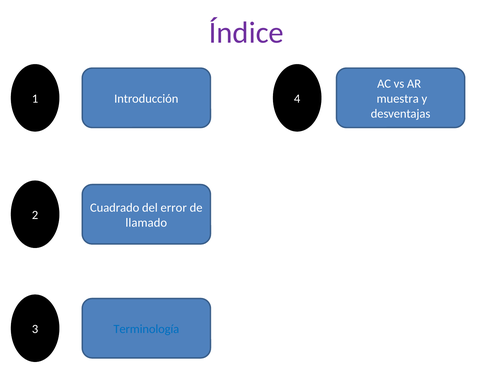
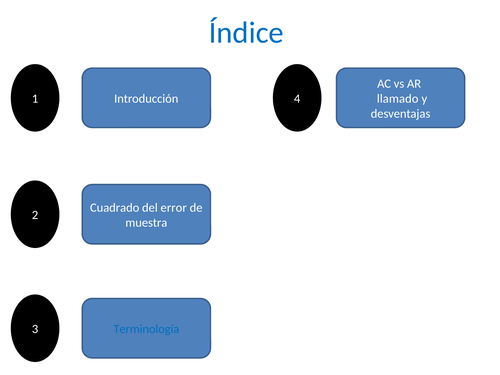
Índice colour: purple -> blue
muestra: muestra -> llamado
llamado: llamado -> muestra
